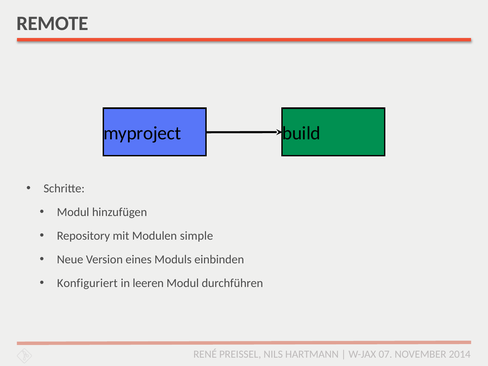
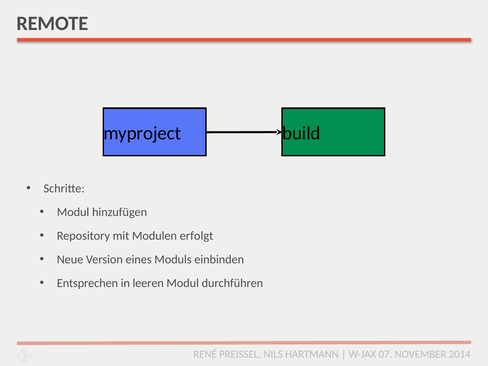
simple: simple -> erfolgt
Konfiguriert: Konfiguriert -> Entsprechen
